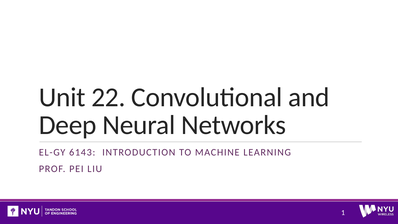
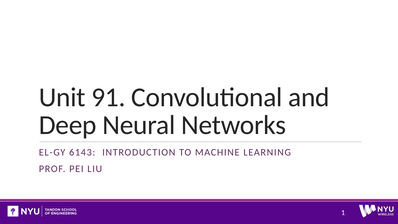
22: 22 -> 91
